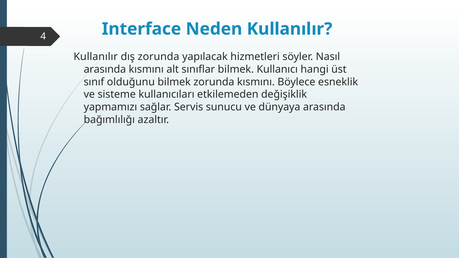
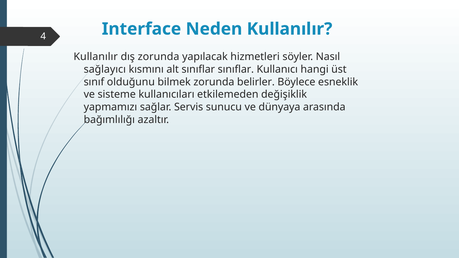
arasında at (105, 69): arasında -> sağlayıcı
sınıflar bilmek: bilmek -> sınıflar
zorunda kısmını: kısmını -> belirler
